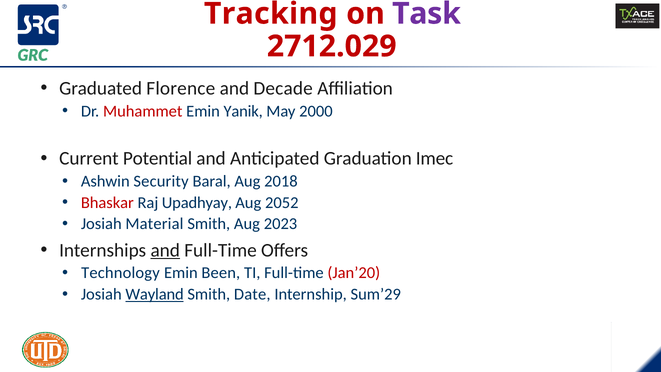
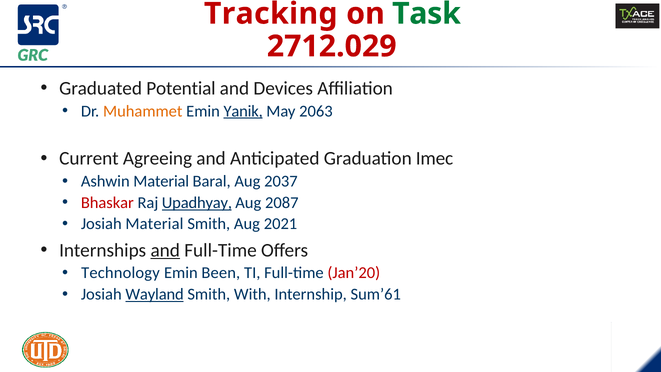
Task colour: purple -> green
Florence: Florence -> Potential
Decade: Decade -> Devices
Muhammet colour: red -> orange
Yanik underline: none -> present
2000: 2000 -> 2063
Potential: Potential -> Agreeing
Ashwin Security: Security -> Material
2018: 2018 -> 2037
Upadhyay underline: none -> present
2052: 2052 -> 2087
2023: 2023 -> 2021
Date: Date -> With
Sum’29: Sum’29 -> Sum’61
